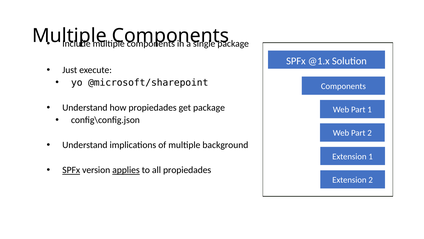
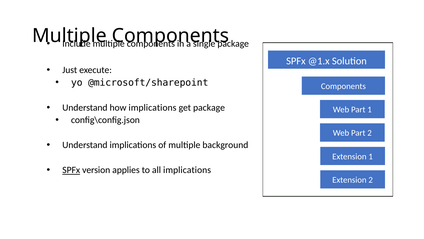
how propiedades: propiedades -> implications
applies underline: present -> none
all propiedades: propiedades -> implications
